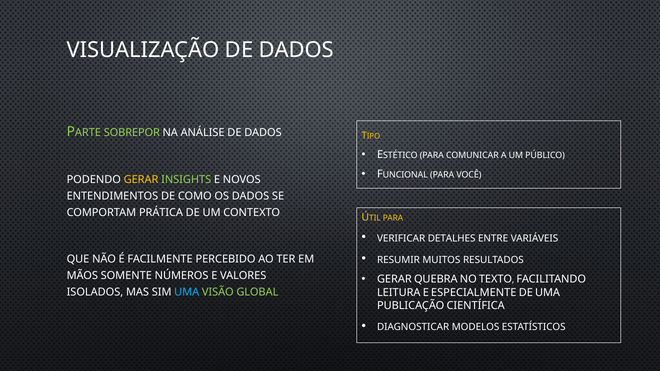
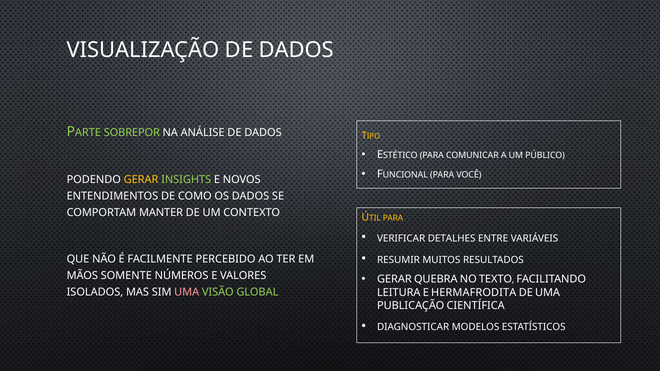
PRÁTICA: PRÁTICA -> MANTER
UMA at (187, 292) colour: light blue -> pink
ESPECIALMENTE: ESPECIALMENTE -> HERMAFRODITA
